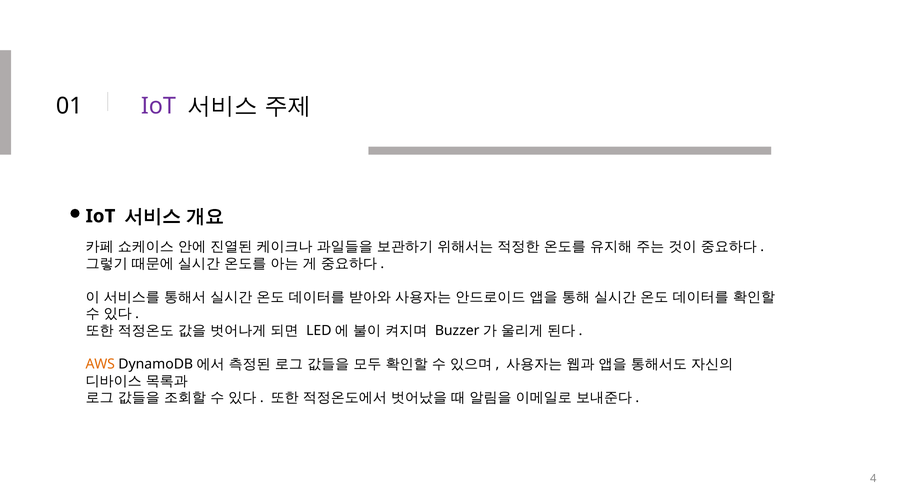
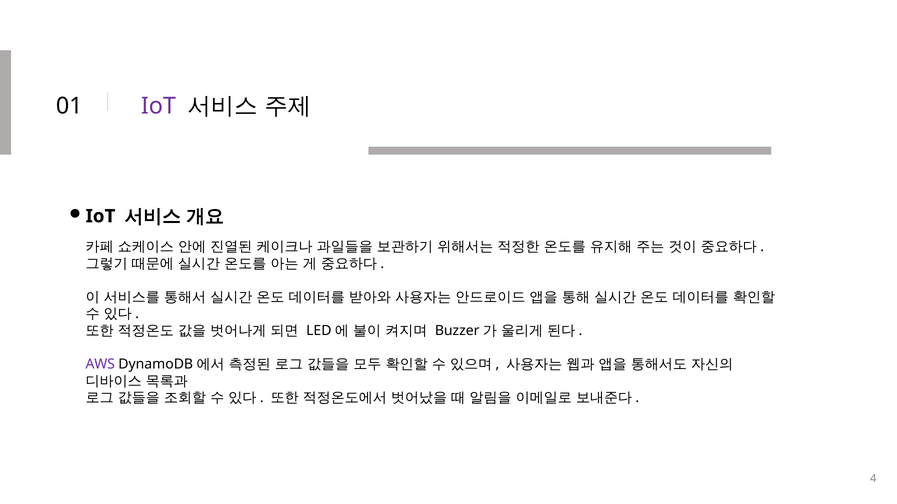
AWS colour: orange -> purple
